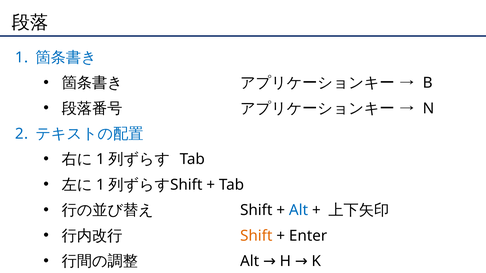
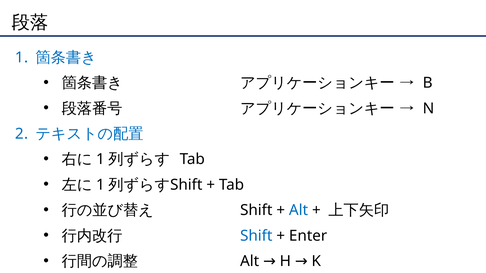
Shift at (256, 236) colour: orange -> blue
